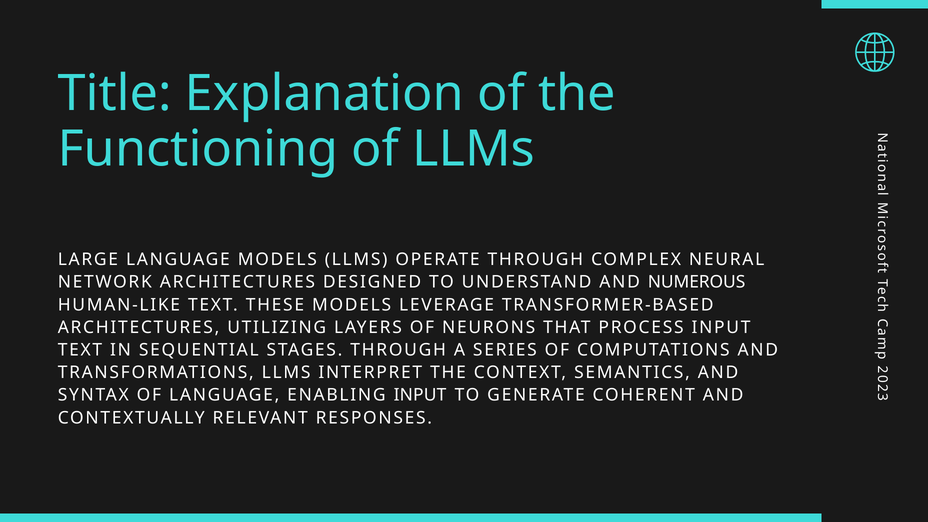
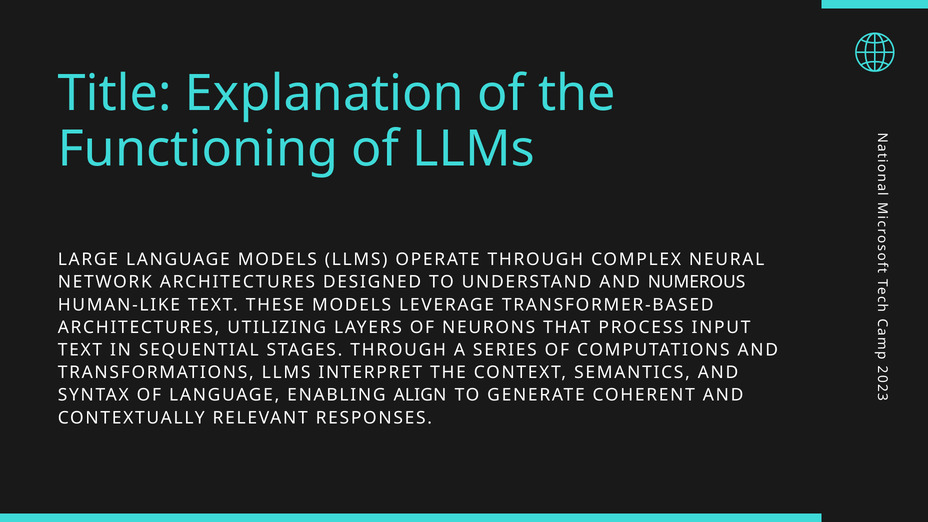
ENABLING INPUT: INPUT -> ALIGN
